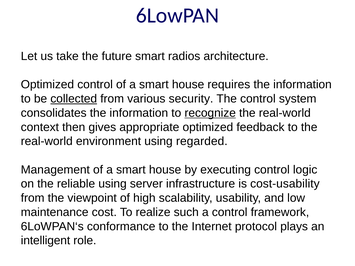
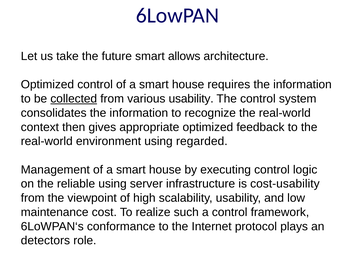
radios: radios -> allows
various security: security -> usability
recognize underline: present -> none
intelligent: intelligent -> detectors
